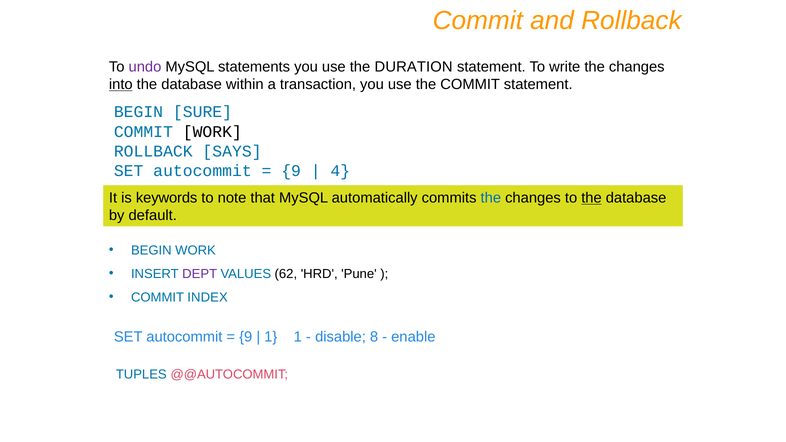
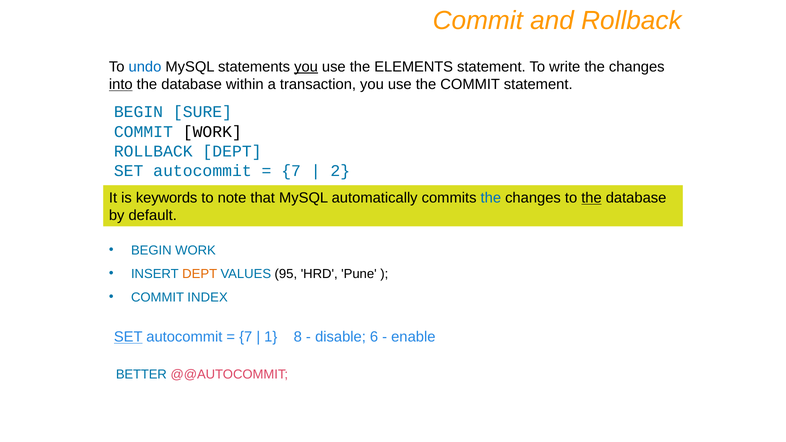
undo colour: purple -> blue
you at (306, 67) underline: none -> present
DURATION: DURATION -> ELEMENTS
ROLLBACK SAYS: SAYS -> DEPT
9 at (291, 171): 9 -> 7
4: 4 -> 2
DEPT at (200, 274) colour: purple -> orange
62: 62 -> 95
SET at (128, 337) underline: none -> present
9 at (246, 337): 9 -> 7
1 1: 1 -> 8
8: 8 -> 6
TUPLES: TUPLES -> BETTER
